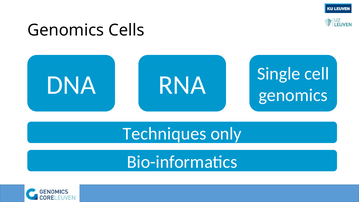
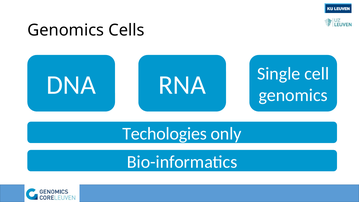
Techniques: Techniques -> Techologies
